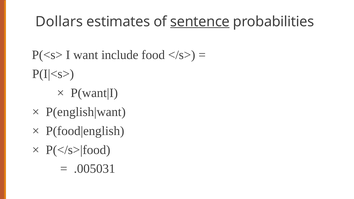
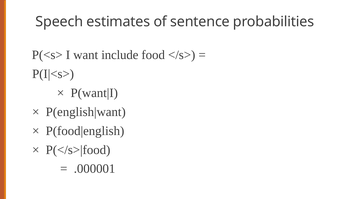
Dollars: Dollars -> Speech
sentence underline: present -> none
.005031: .005031 -> .000001
